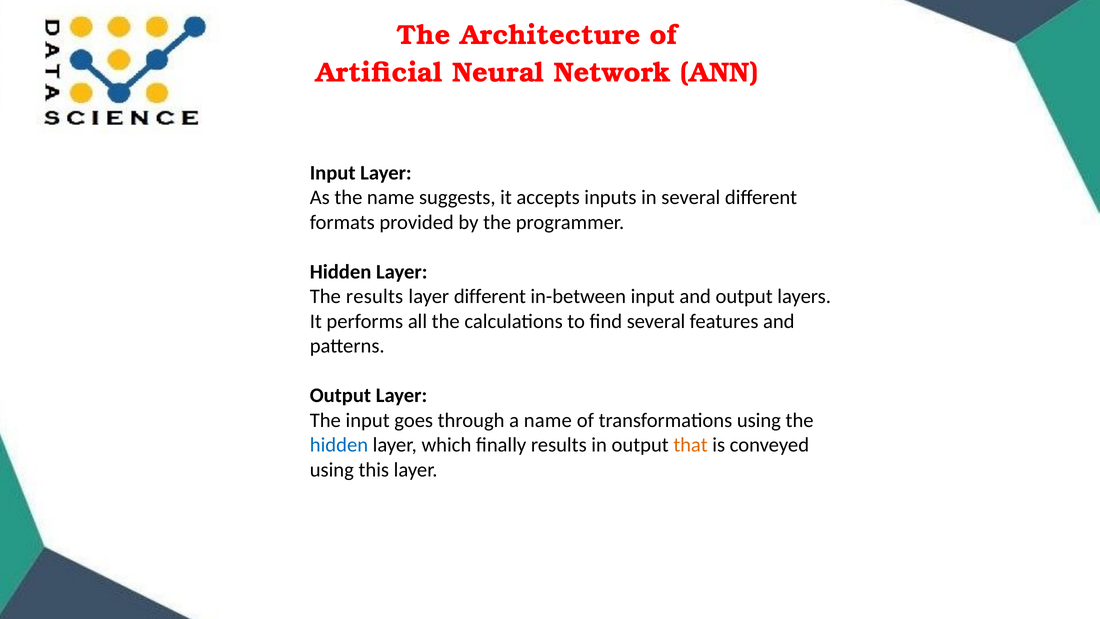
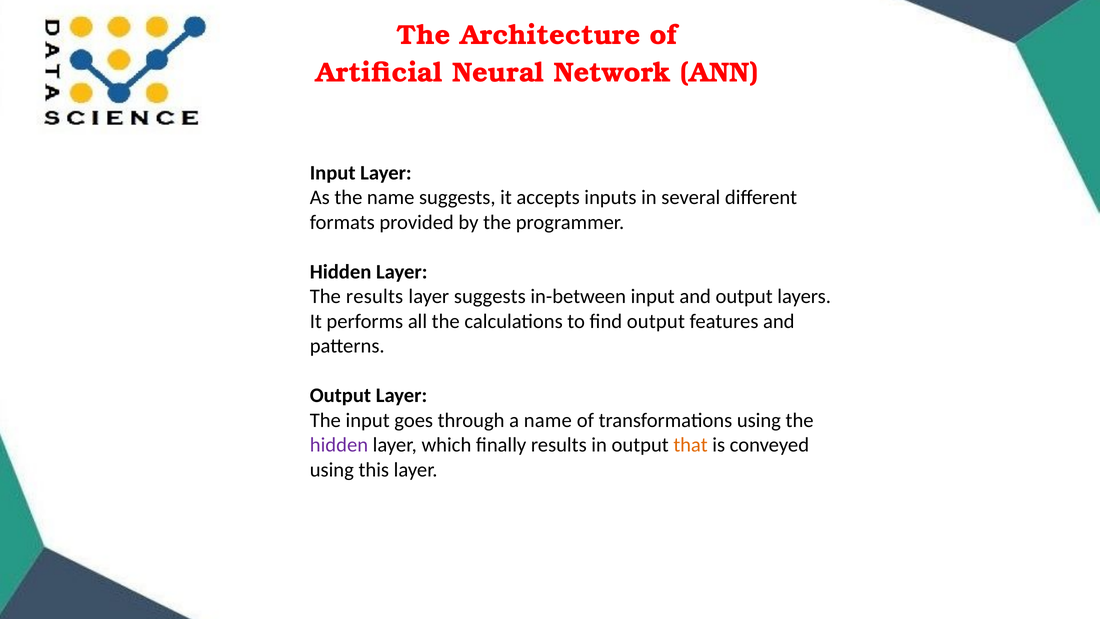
layer different: different -> suggests
find several: several -> output
hidden at (339, 445) colour: blue -> purple
